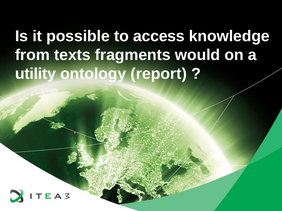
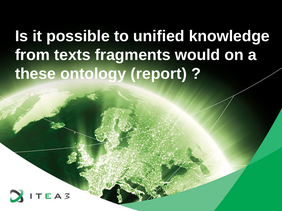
access: access -> unified
utility: utility -> these
